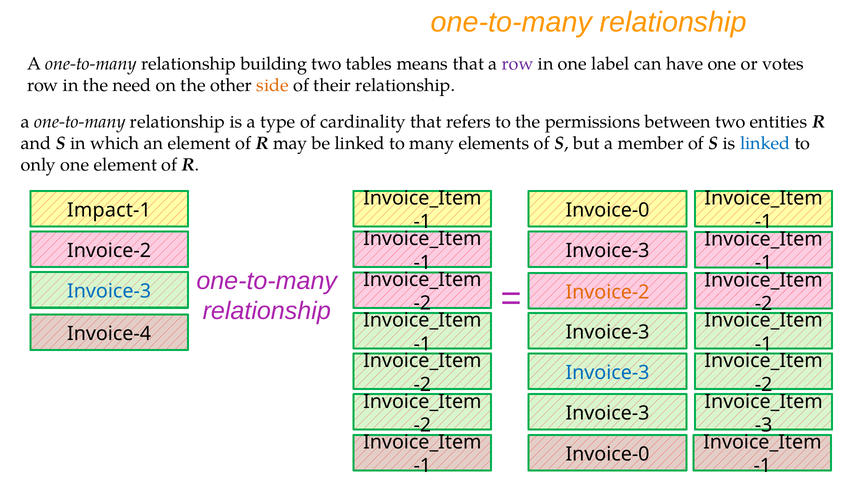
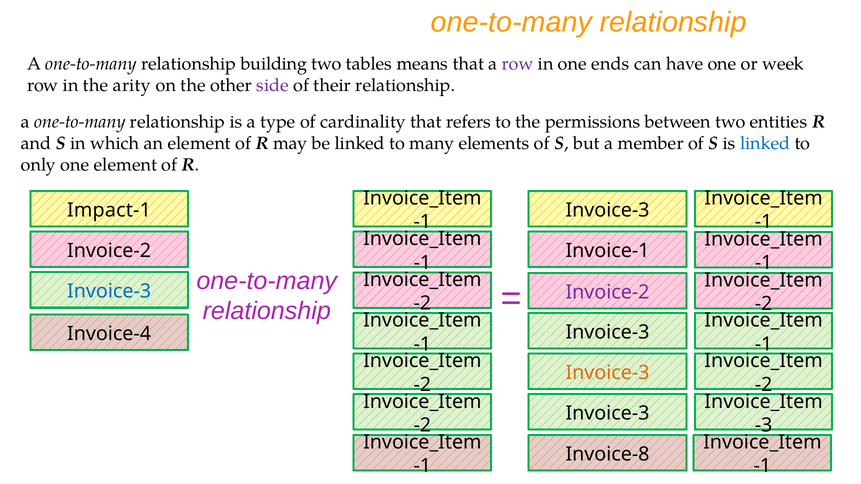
label: label -> ends
votes: votes -> week
need: need -> arity
side colour: orange -> purple
Invoice-0 at (608, 210): Invoice-0 -> Invoice-3
Invoice-3 at (608, 251): Invoice-3 -> Invoice-1
Invoice-2 at (608, 292) colour: orange -> purple
Invoice-3 at (608, 373) colour: blue -> orange
Invoice-0 at (608, 455): Invoice-0 -> Invoice-8
